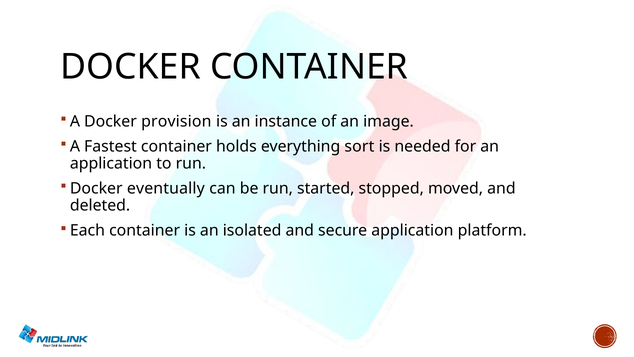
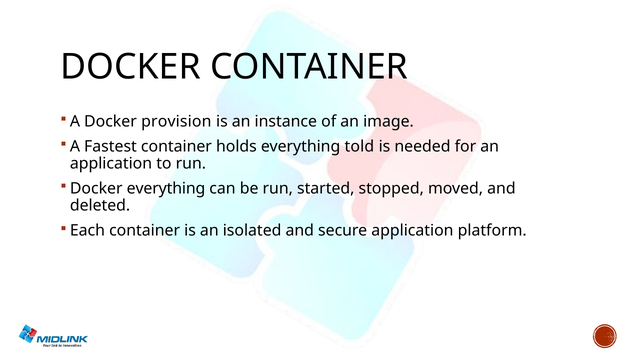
sort: sort -> told
Docker eventually: eventually -> everything
